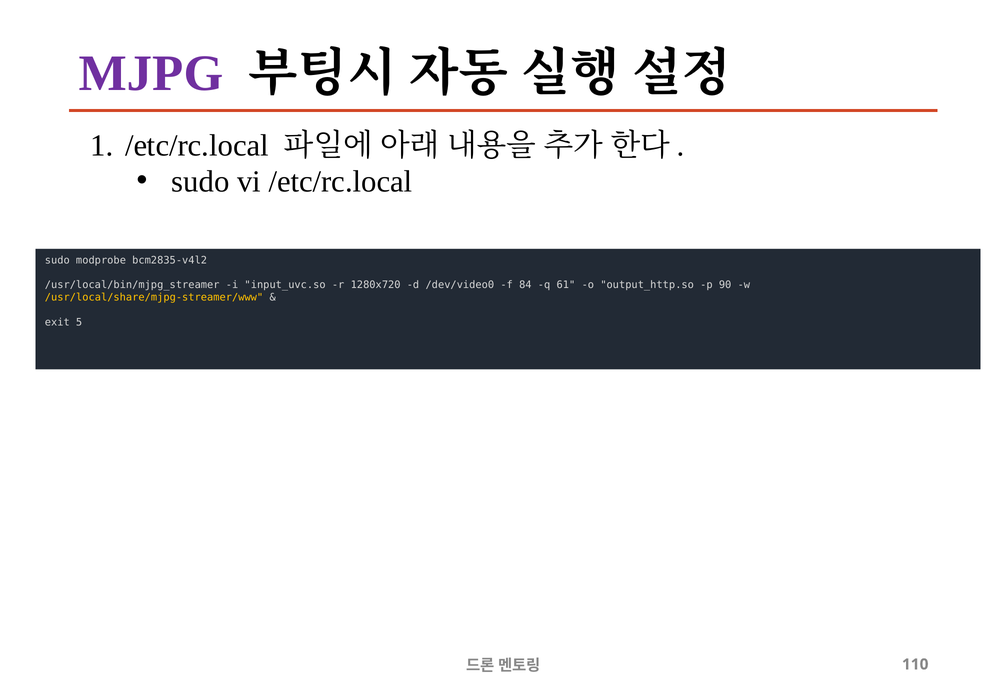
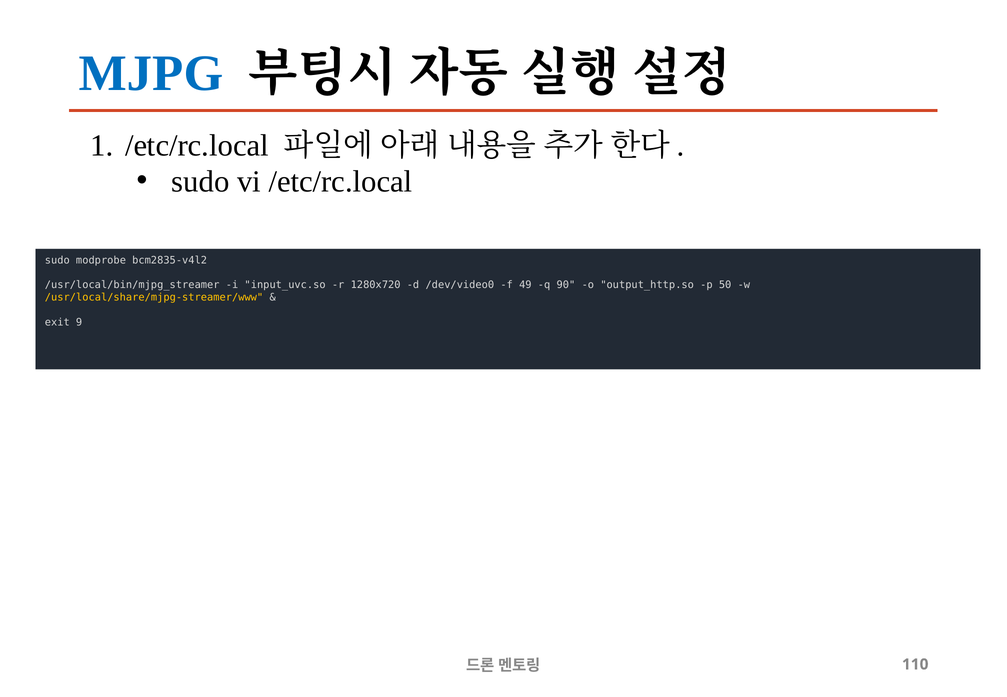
MJPG colour: purple -> blue
84: 84 -> 49
61: 61 -> 90
90: 90 -> 50
5: 5 -> 9
